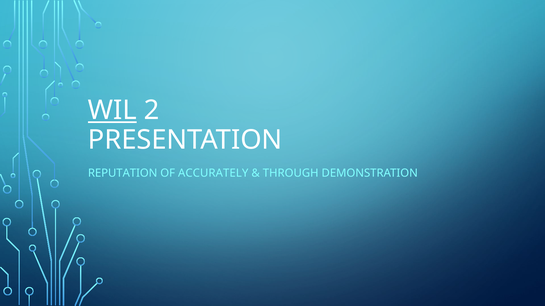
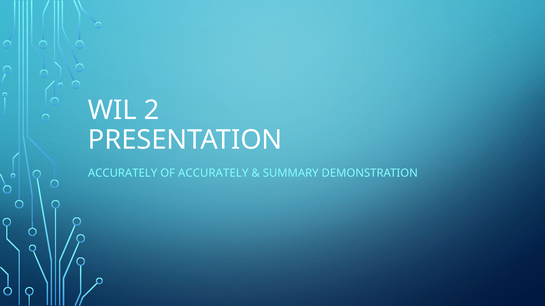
WIL underline: present -> none
REPUTATION at (123, 173): REPUTATION -> ACCURATELY
THROUGH: THROUGH -> SUMMARY
